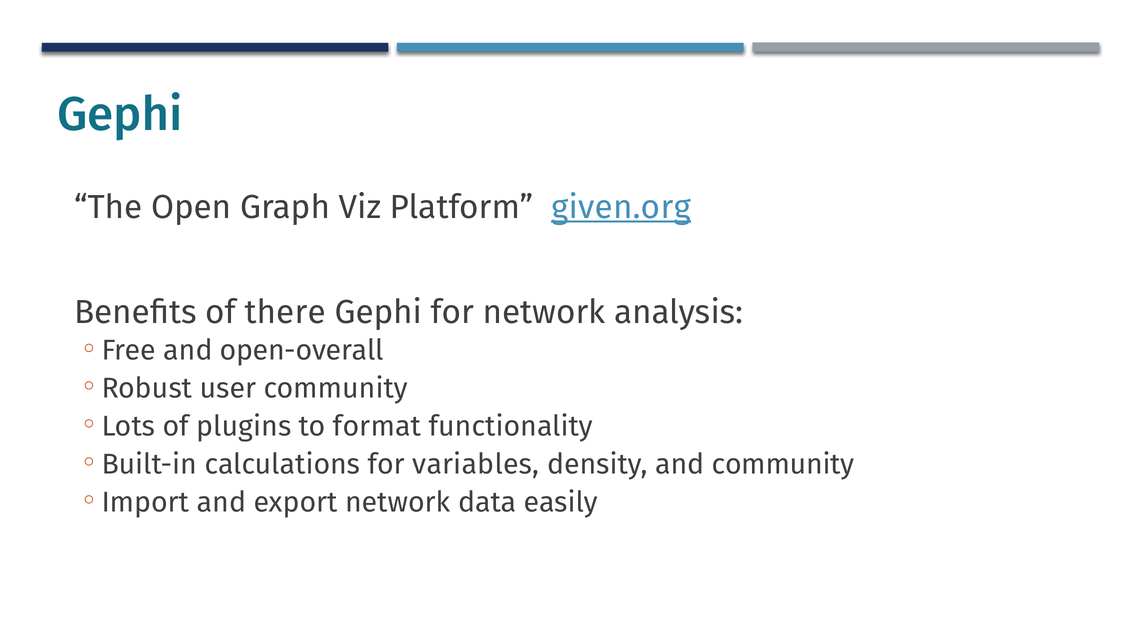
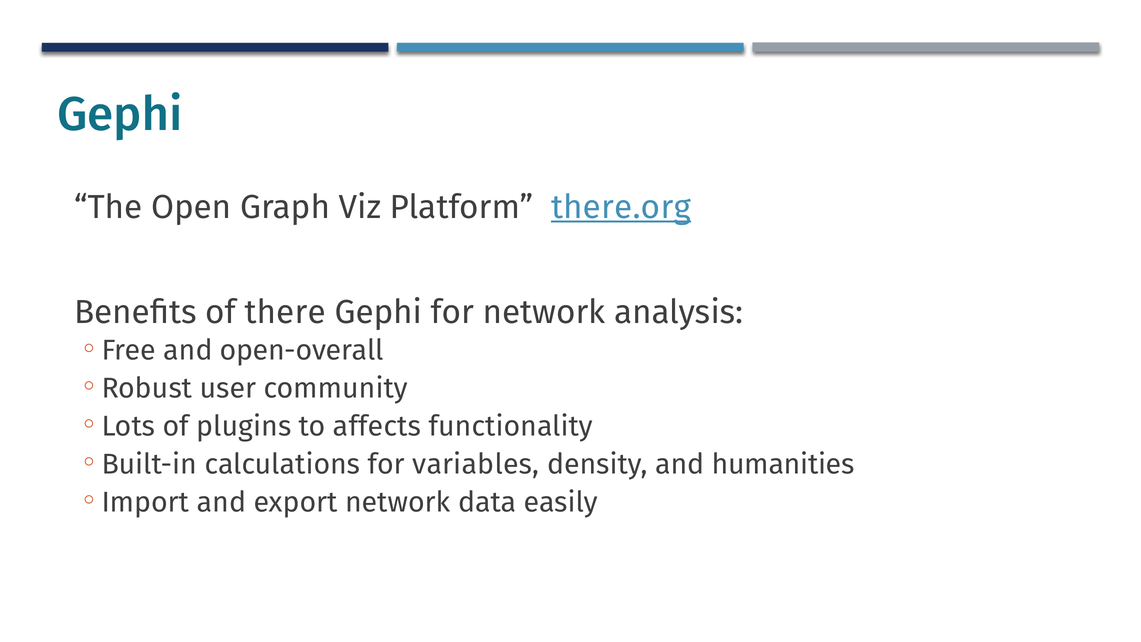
given.org: given.org -> there.org
format: format -> affects
and community: community -> humanities
